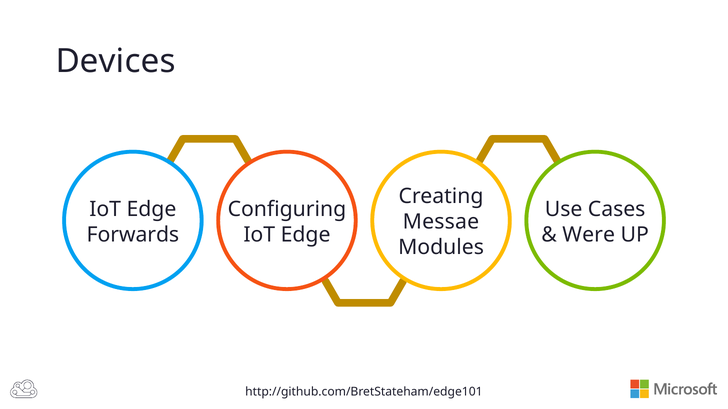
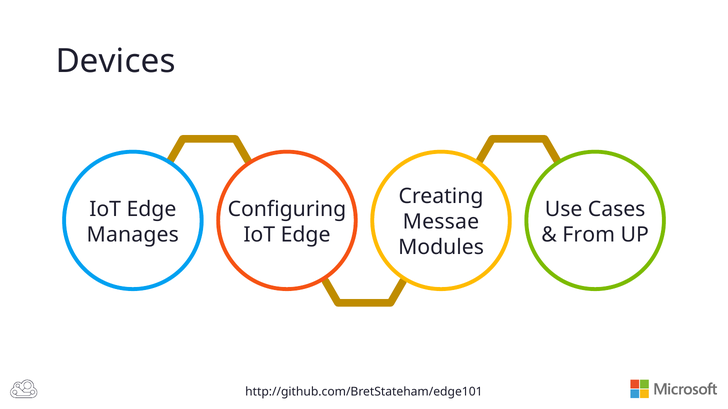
Forwards: Forwards -> Manages
Were: Were -> From
